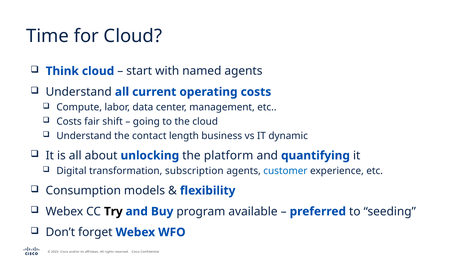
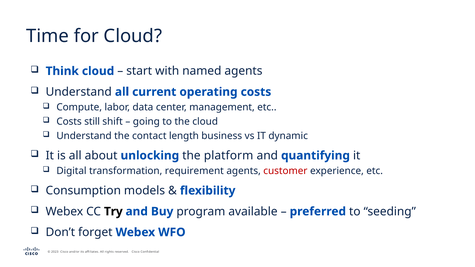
fair: fair -> still
subscription: subscription -> requirement
customer colour: blue -> red
